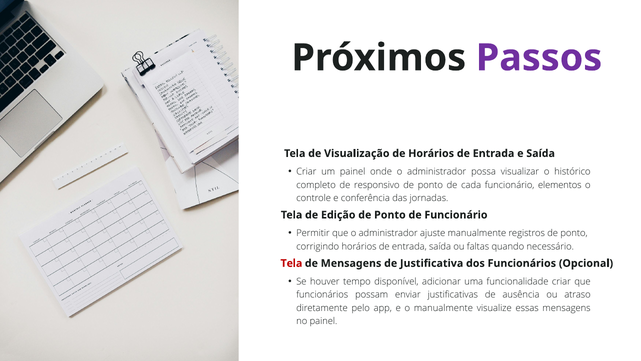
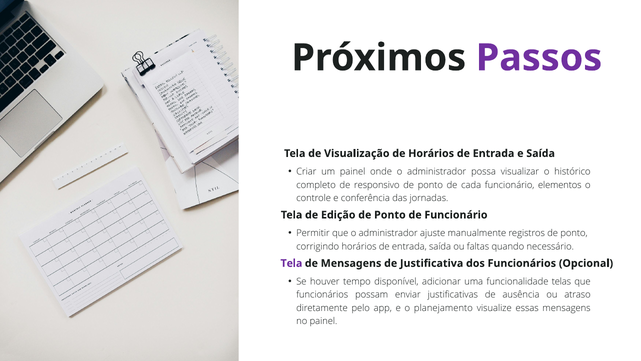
Tela at (291, 263) colour: red -> purple
funcionalidade criar: criar -> telas
o manualmente: manualmente -> planejamento
